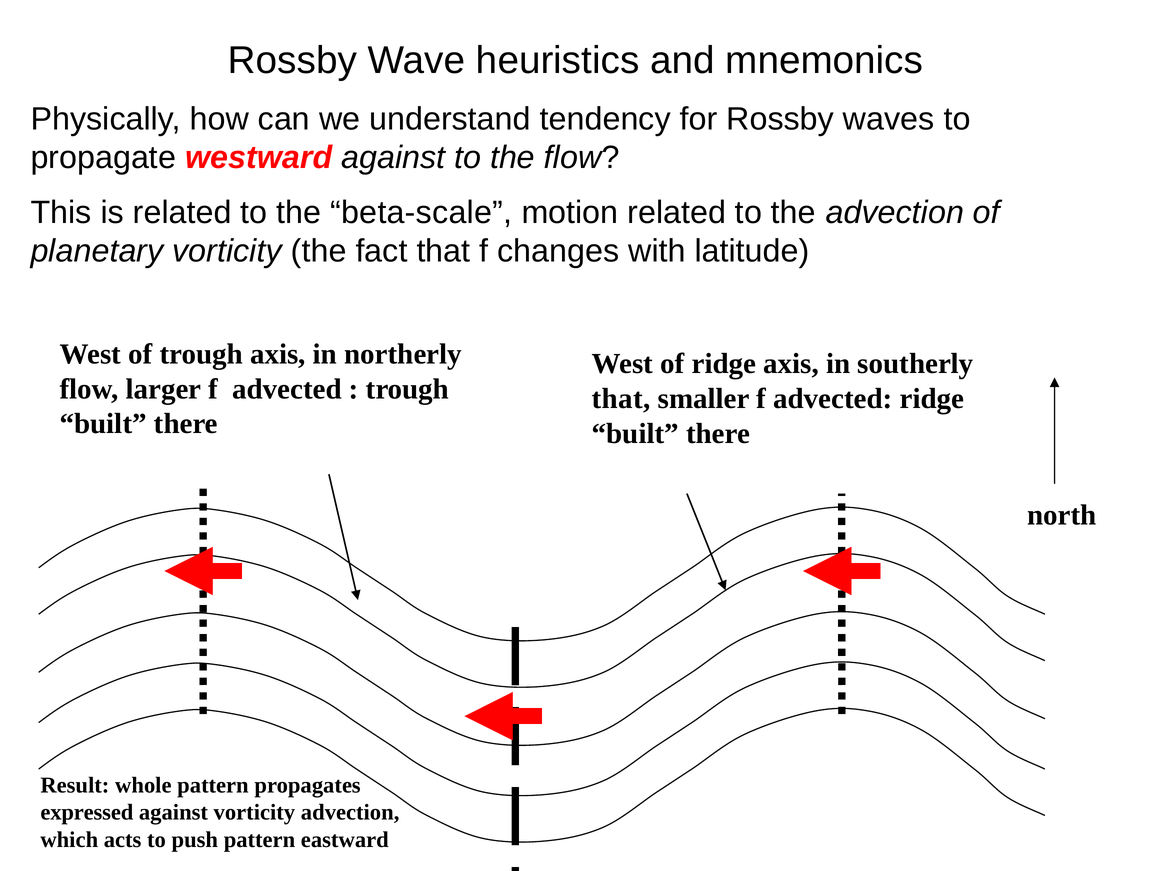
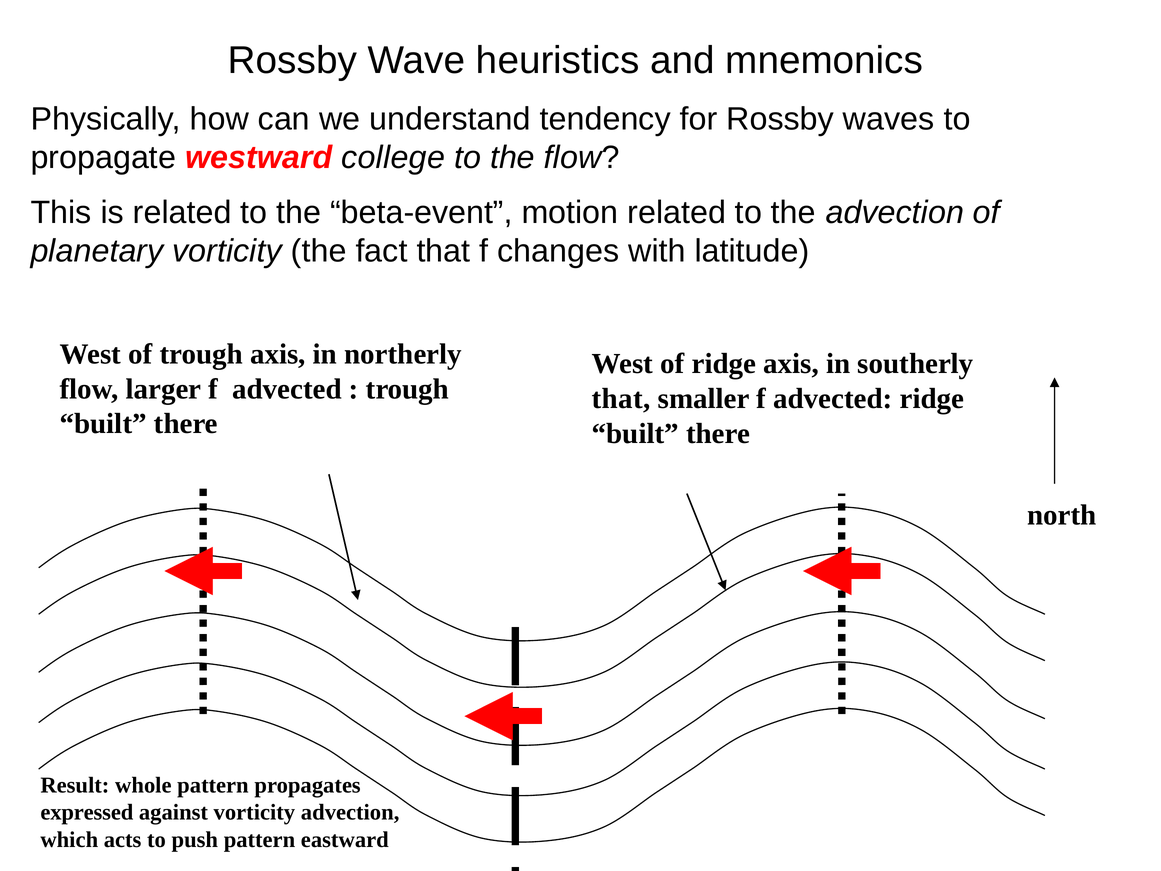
westward against: against -> college
beta-scale: beta-scale -> beta-event
